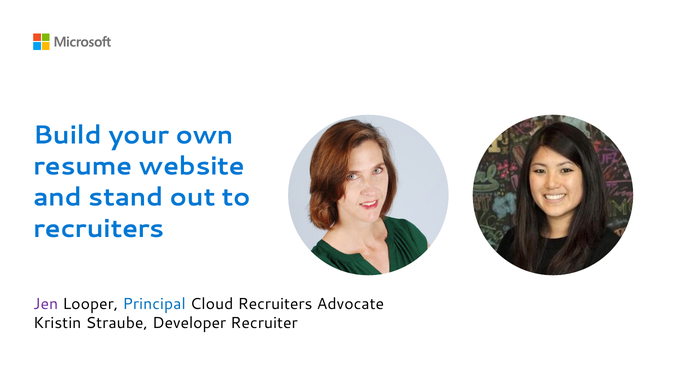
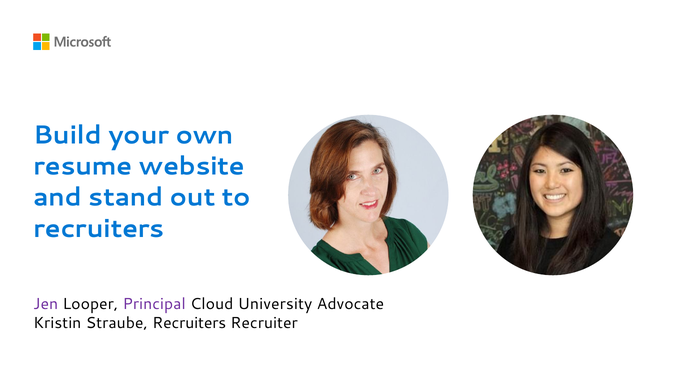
Principal colour: blue -> purple
Cloud Recruiters: Recruiters -> University
Straube Developer: Developer -> Recruiters
